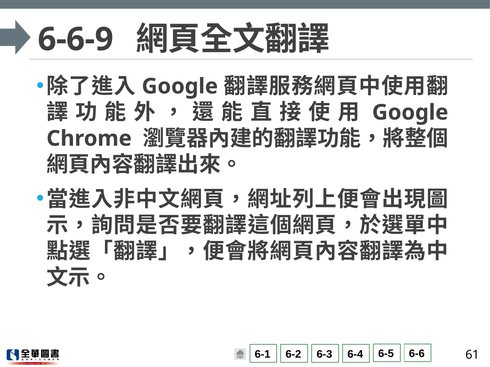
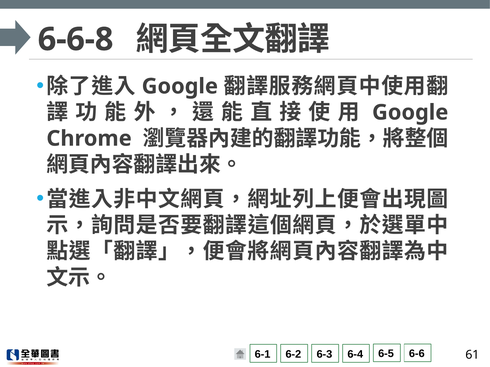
6-6-9: 6-6-9 -> 6-6-8
